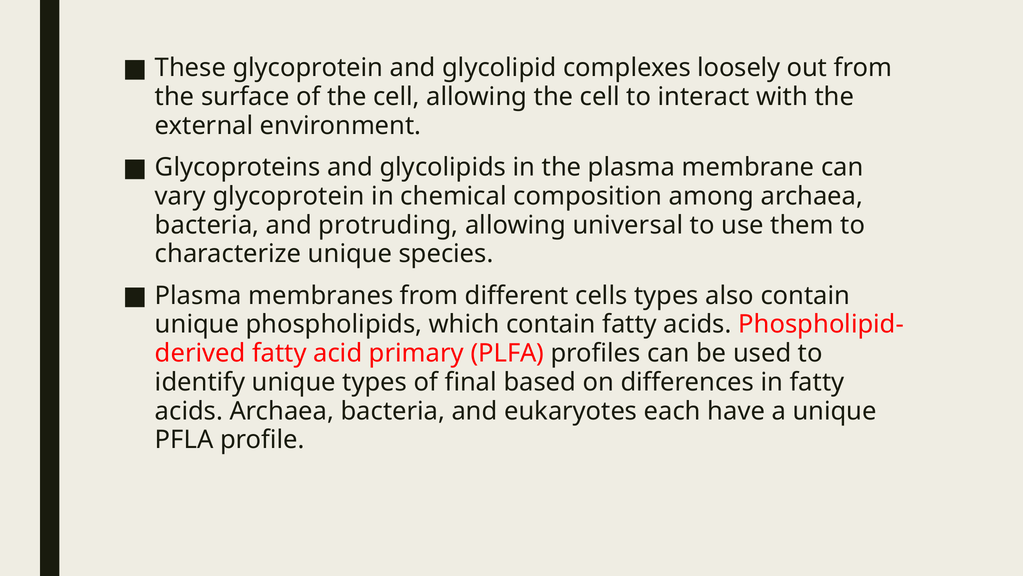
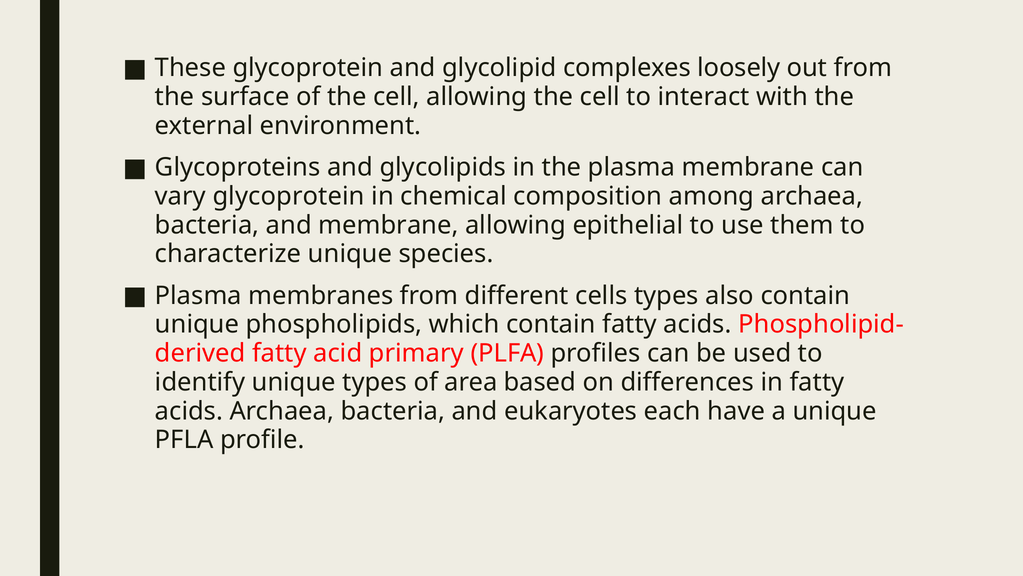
and protruding: protruding -> membrane
universal: universal -> epithelial
final: final -> area
